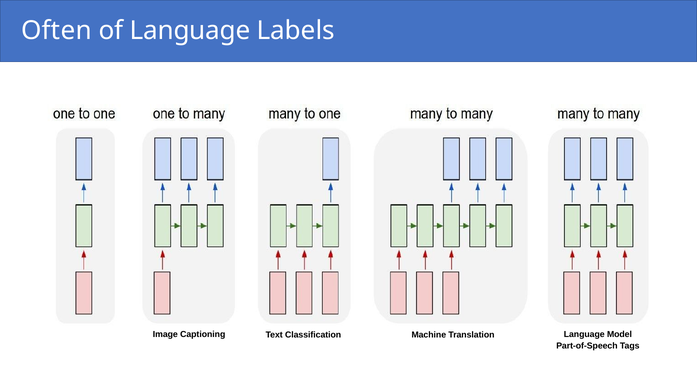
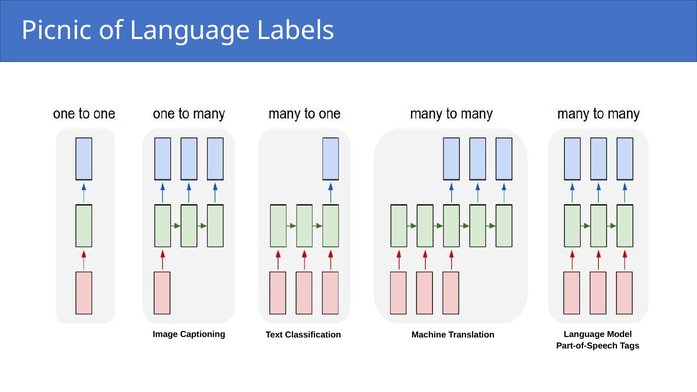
Often: Often -> Picnic
